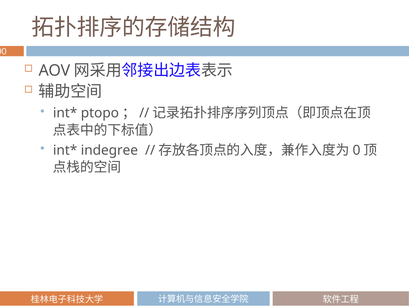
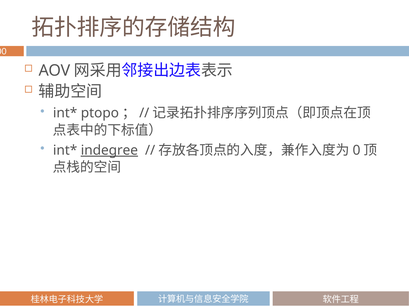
indegree underline: none -> present
